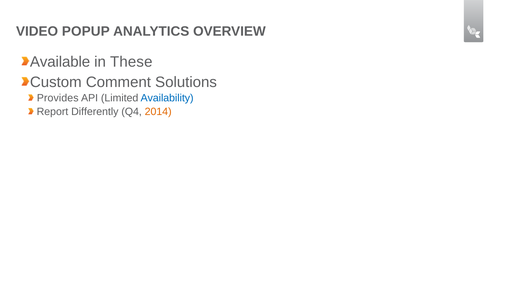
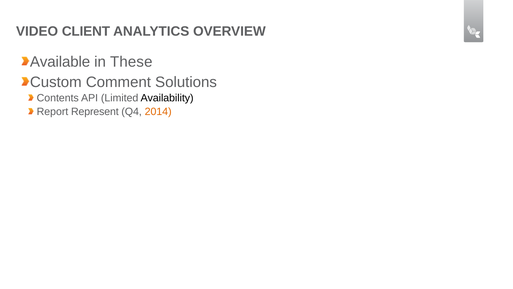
POPUP: POPUP -> CLIENT
Provides: Provides -> Contents
Availability colour: blue -> black
Differently: Differently -> Represent
